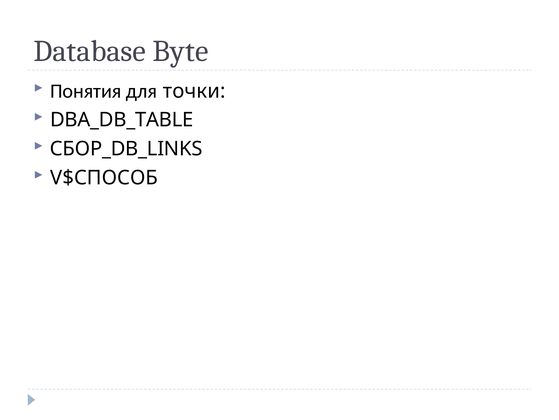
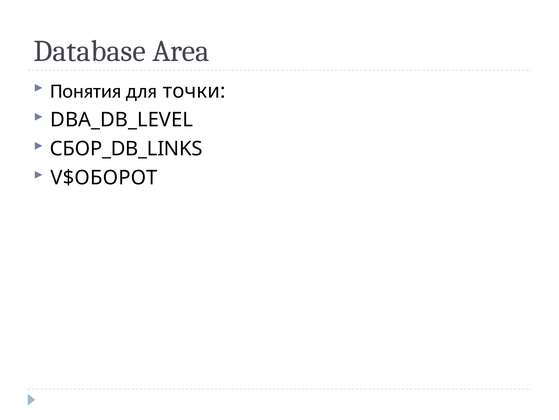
Byte: Byte -> Area
DBA_DB_TABLE: DBA_DB_TABLE -> DBA_DB_LEVEL
V$СПОСОБ: V$СПОСОБ -> V$ОБОРОТ
